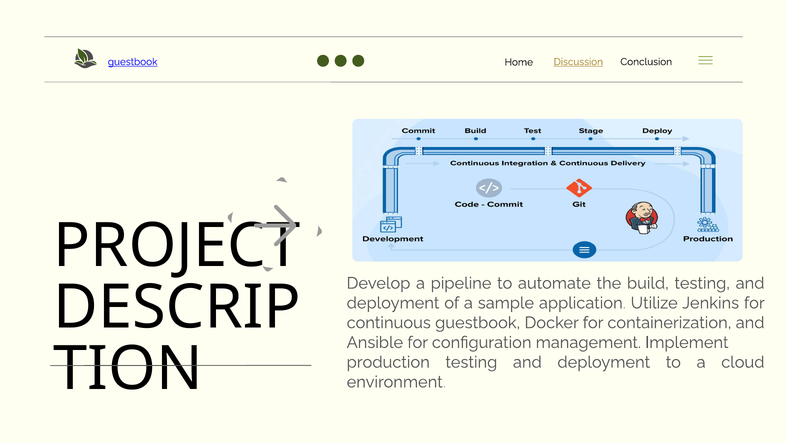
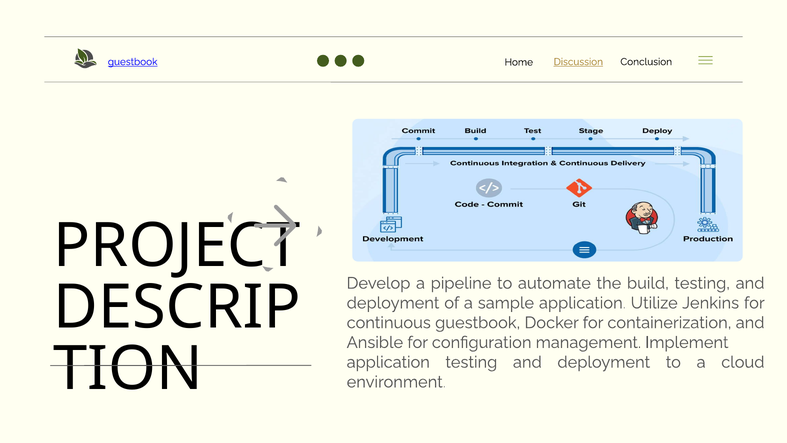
production at (388, 362): production -> application
